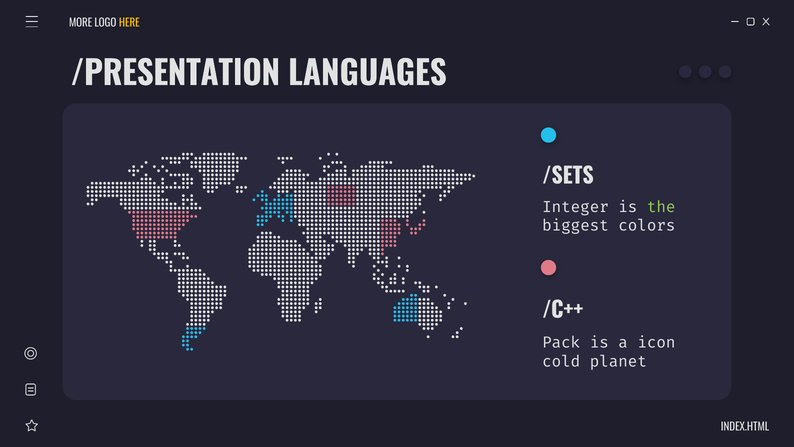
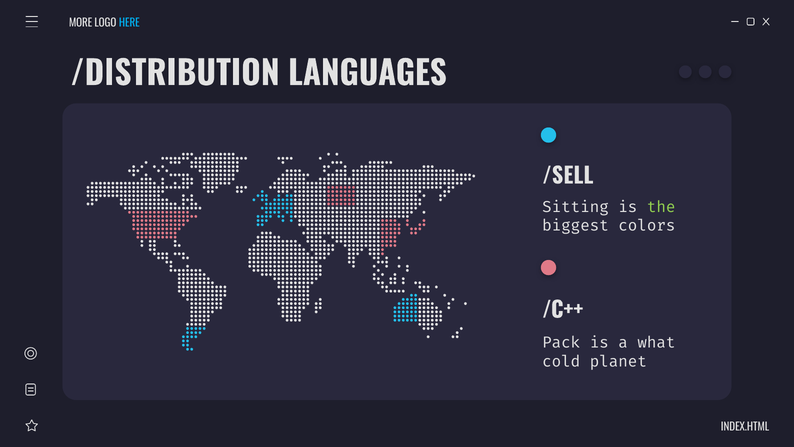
HERE colour: yellow -> light blue
/PRESENTATION: /PRESENTATION -> /DISTRIBUTION
/SETS: /SETS -> /SELL
Integer: Integer -> Sitting
icon: icon -> what
